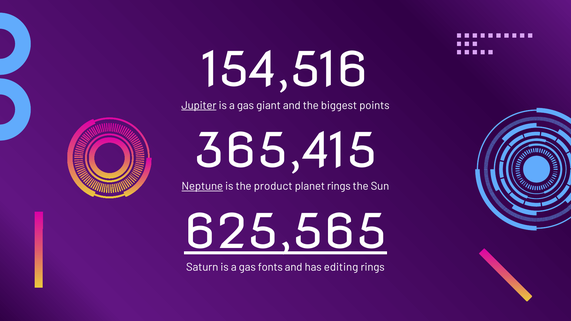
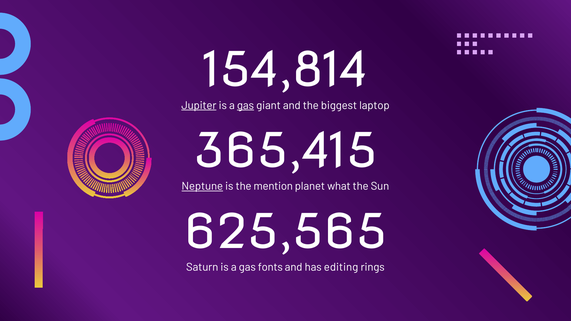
154,516: 154,516 -> 154,814
gas at (246, 105) underline: none -> present
points: points -> laptop
product: product -> mention
planet rings: rings -> what
625,565 underline: present -> none
